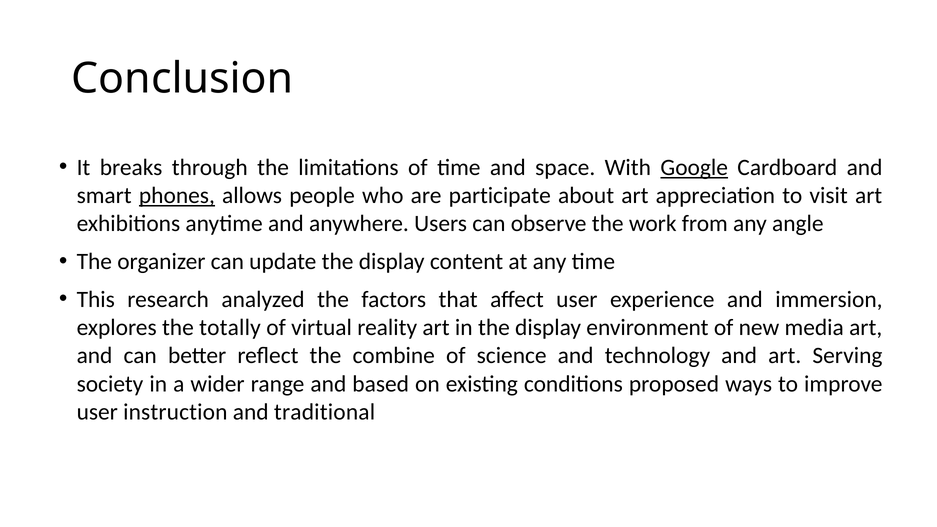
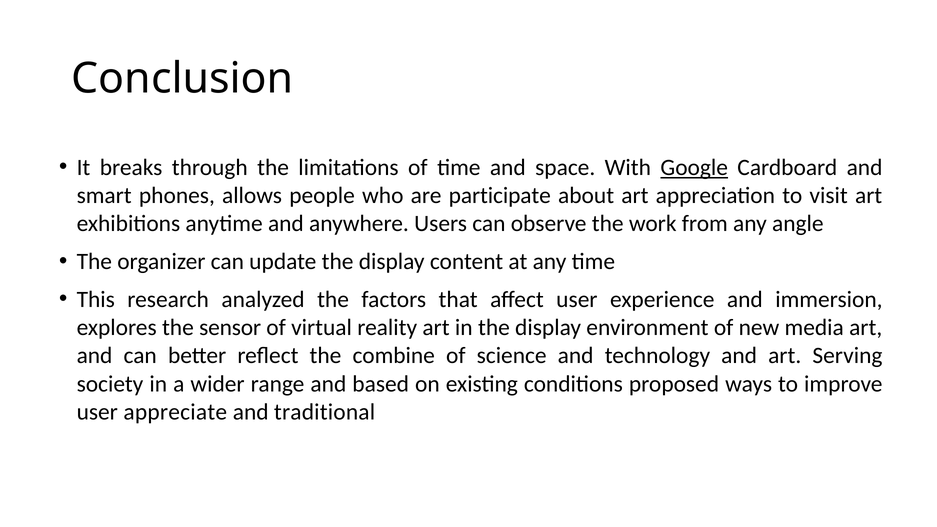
phones underline: present -> none
totally: totally -> sensor
instruction: instruction -> appreciate
